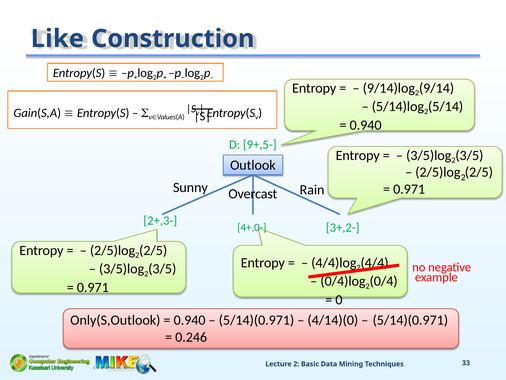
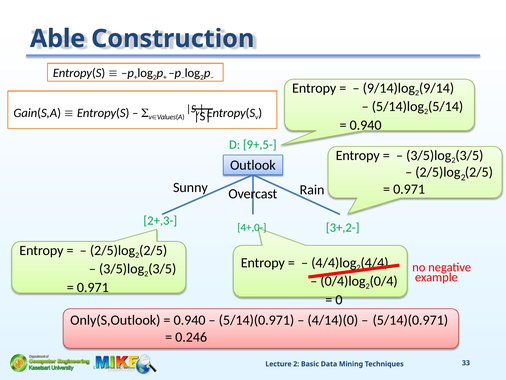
Like: Like -> Able
